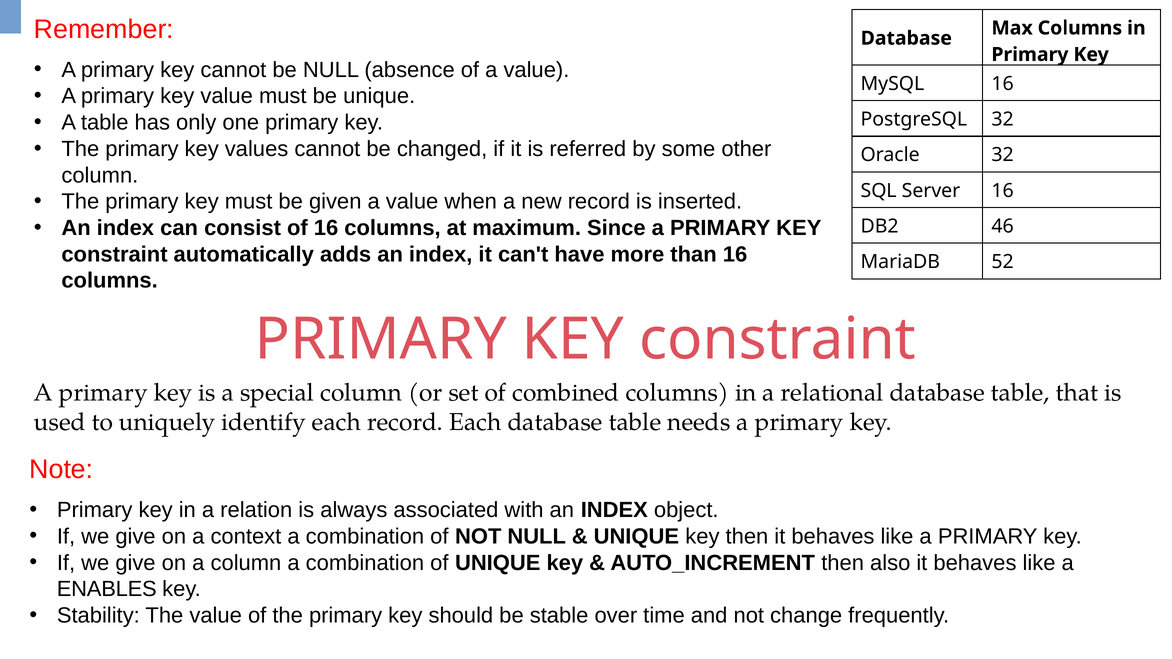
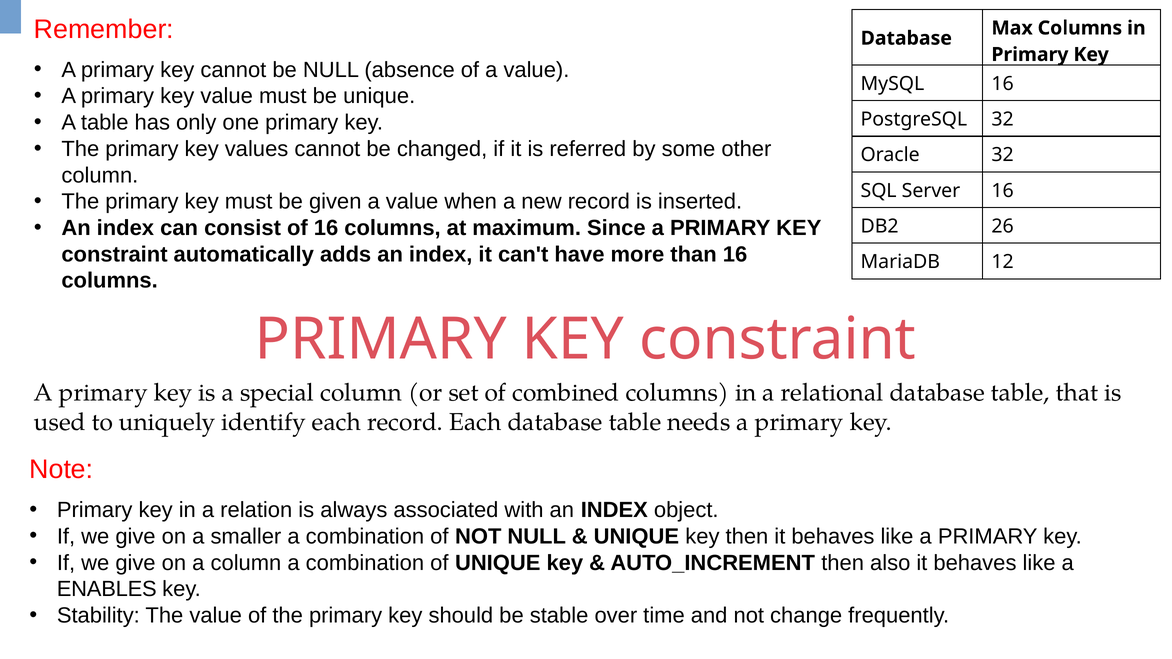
46: 46 -> 26
52: 52 -> 12
context: context -> smaller
